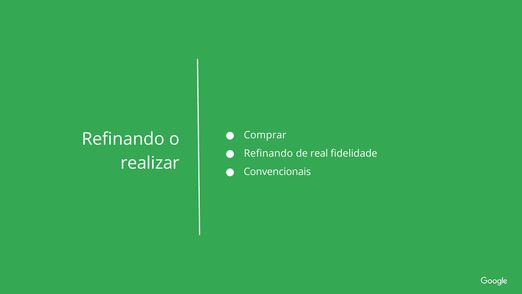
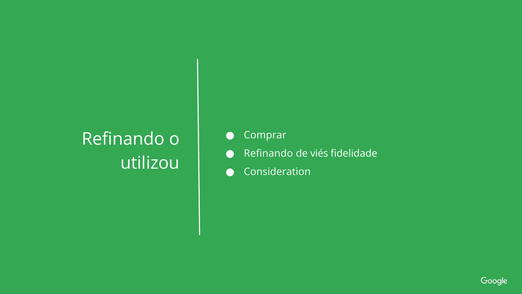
real: real -> viés
realizar: realizar -> utilizou
Convencionais: Convencionais -> Consideration
